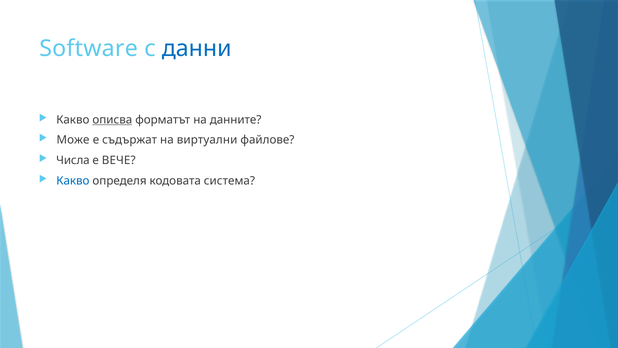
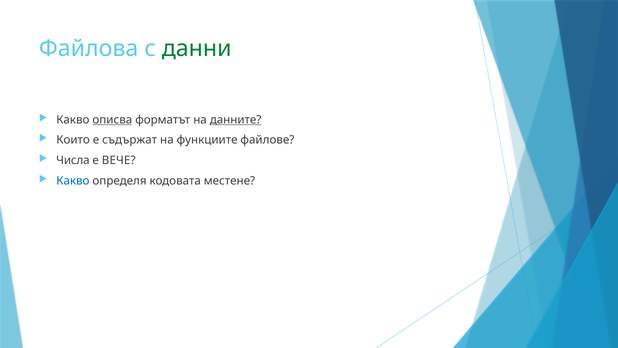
Software: Software -> Файлова
данни colour: blue -> green
данните underline: none -> present
Може: Може -> Които
виртуални: виртуални -> функциите
система: система -> местене
